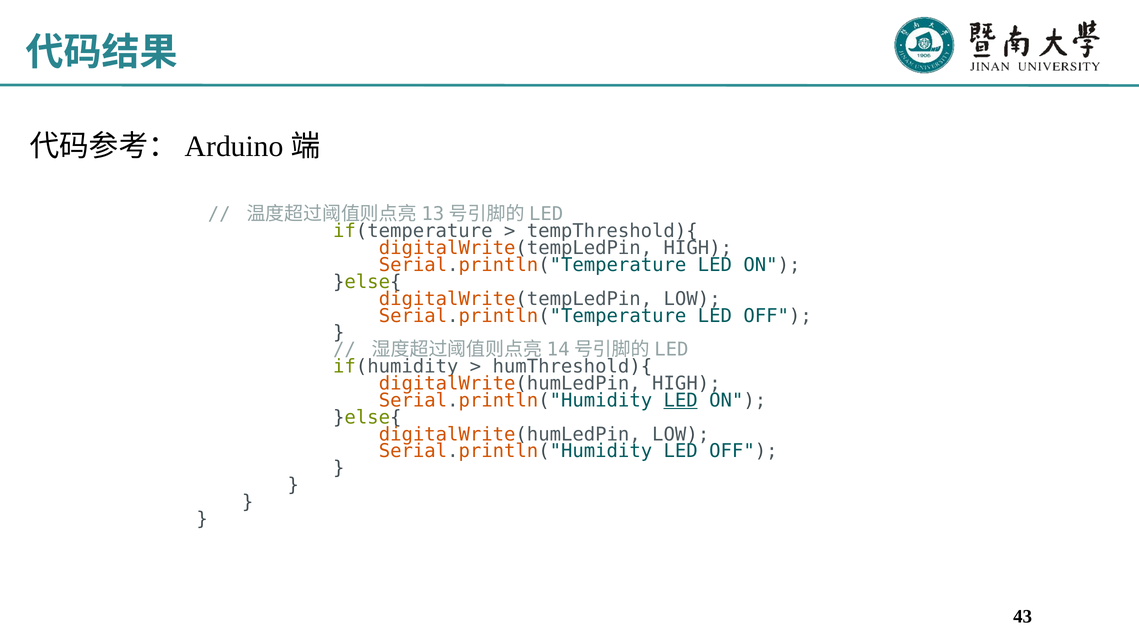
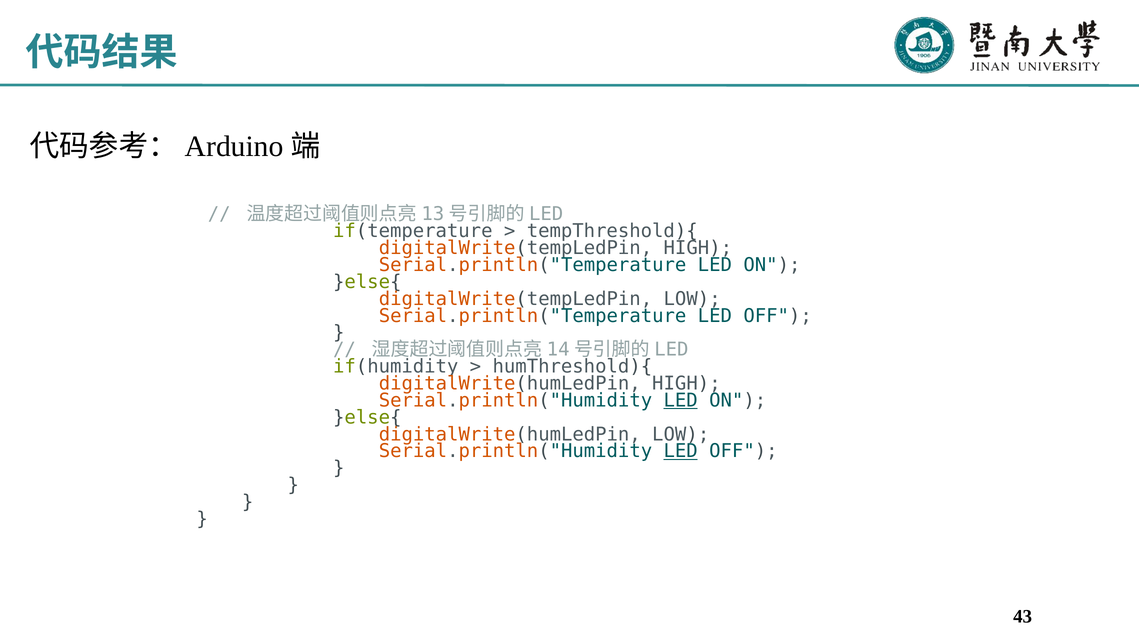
LED at (681, 451) underline: none -> present
